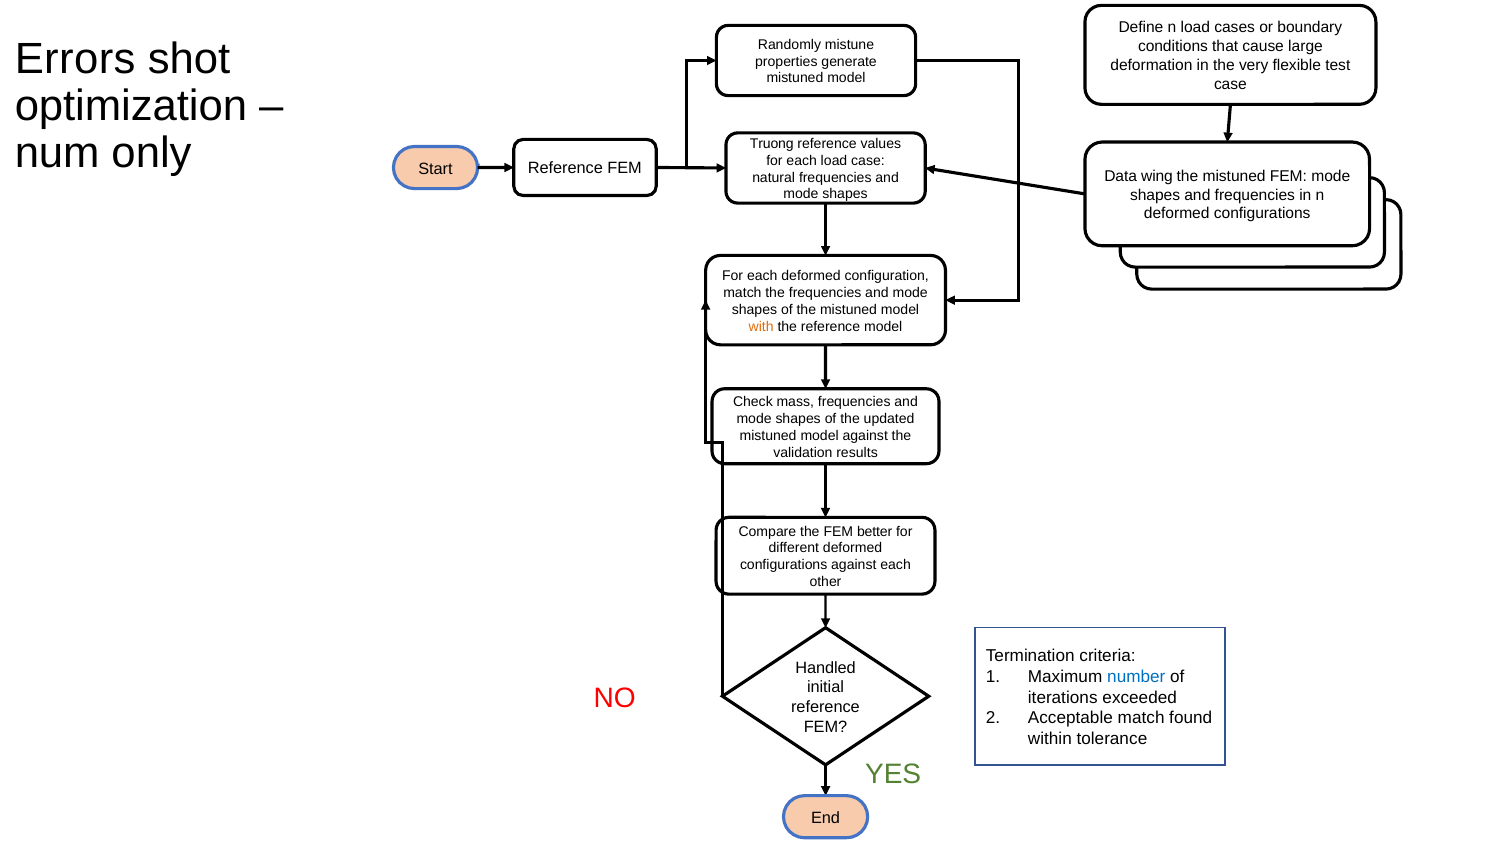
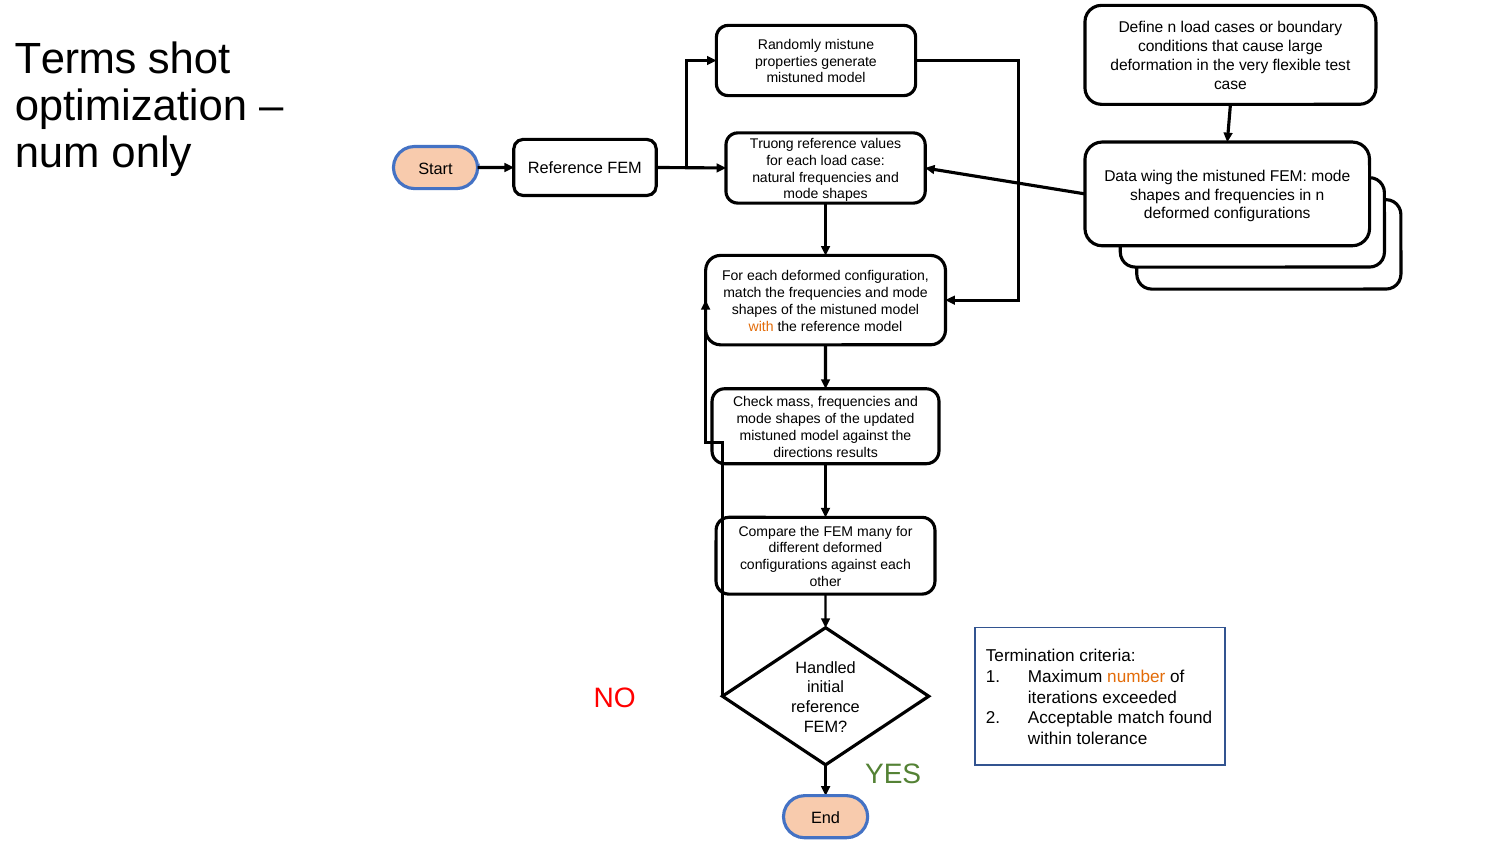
Errors: Errors -> Terms
validation: validation -> directions
better: better -> many
number colour: blue -> orange
